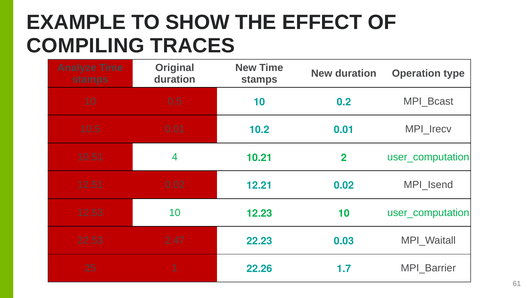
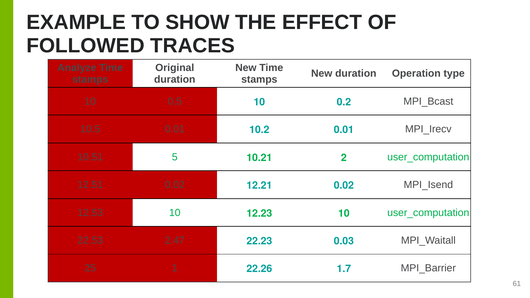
COMPILING: COMPILING -> FOLLOWED
4: 4 -> 5
